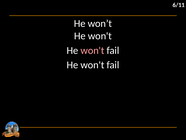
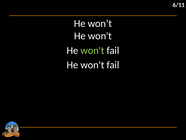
won't at (92, 50) colour: pink -> light green
